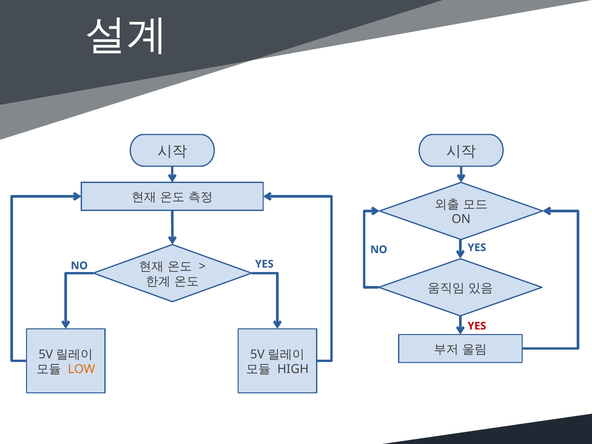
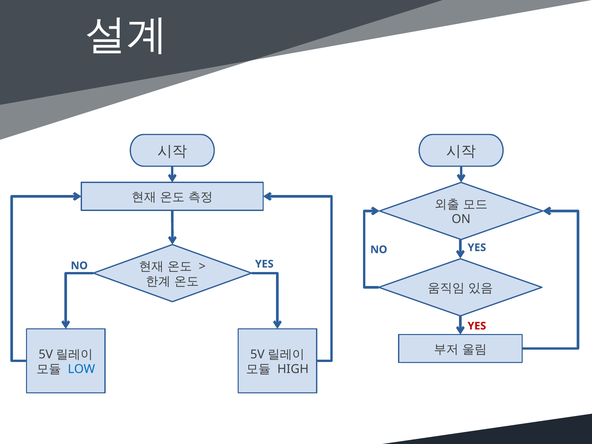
LOW colour: orange -> blue
